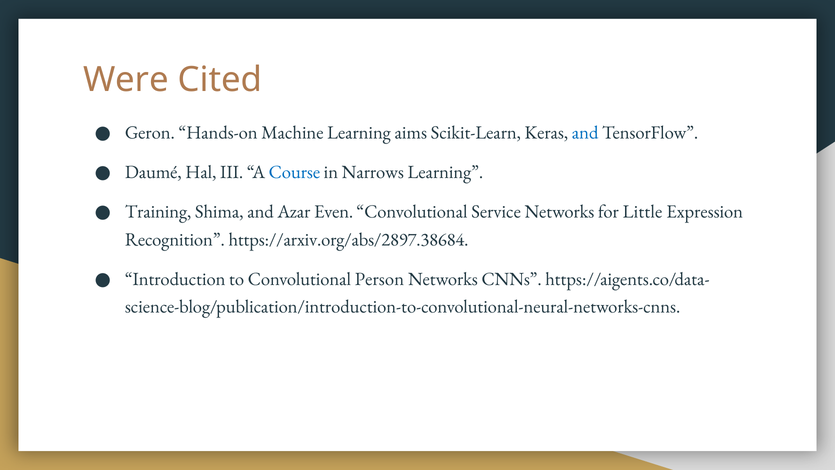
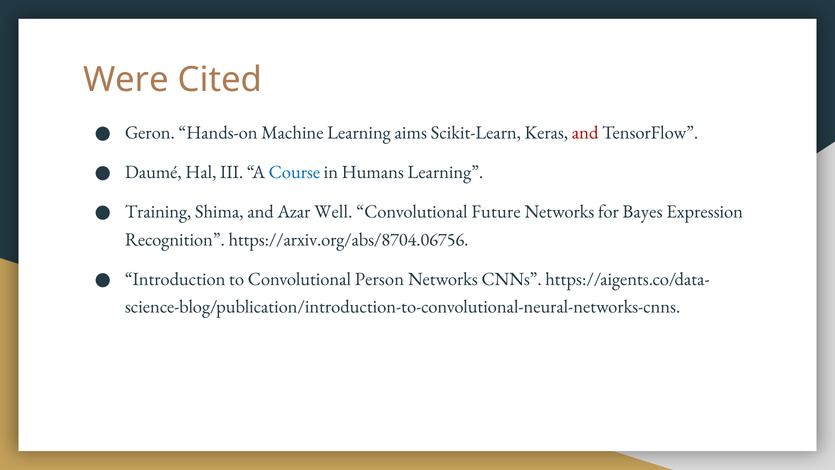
and at (585, 133) colour: blue -> red
Narrows: Narrows -> Humans
Even: Even -> Well
Service: Service -> Future
Little: Little -> Bayes
https://arxiv.org/abs/2897.38684: https://arxiv.org/abs/2897.38684 -> https://arxiv.org/abs/8704.06756
